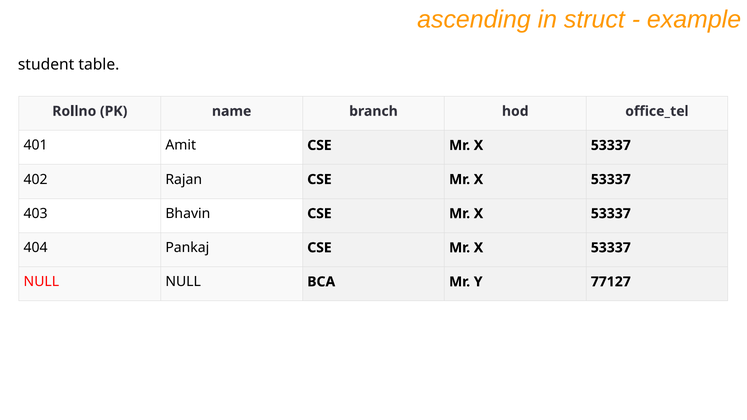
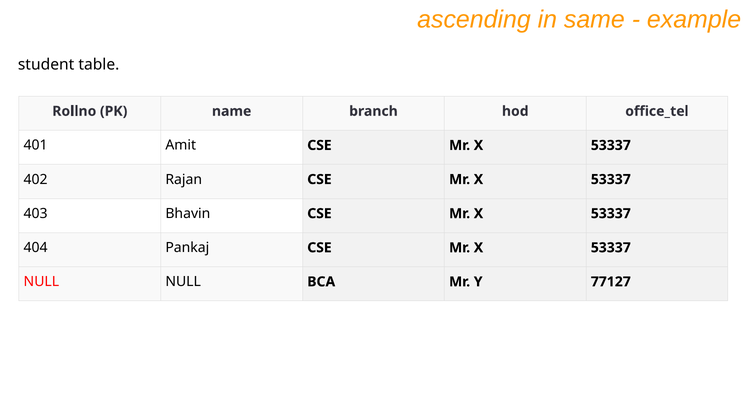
struct: struct -> same
